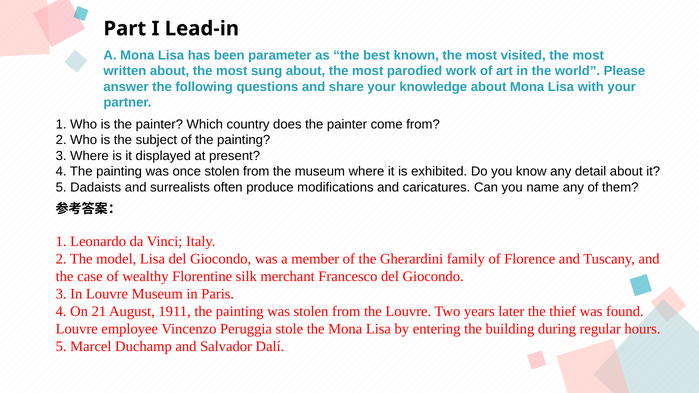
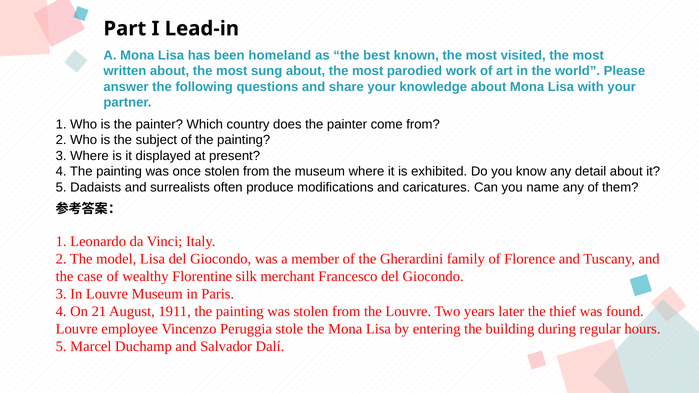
parameter: parameter -> homeland
